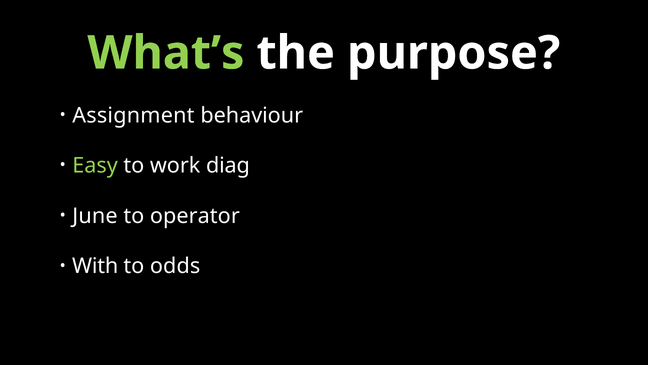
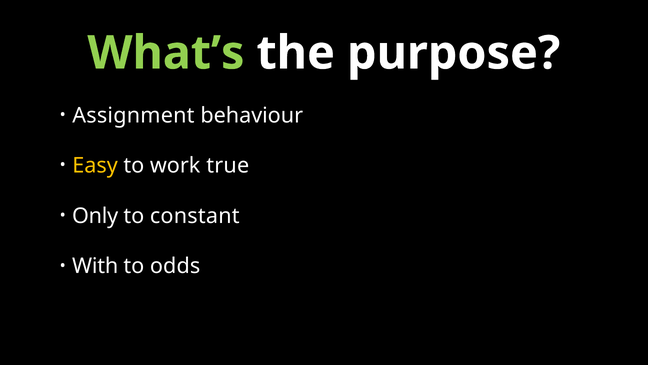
Easy colour: light green -> yellow
diag: diag -> true
June: June -> Only
operator: operator -> constant
